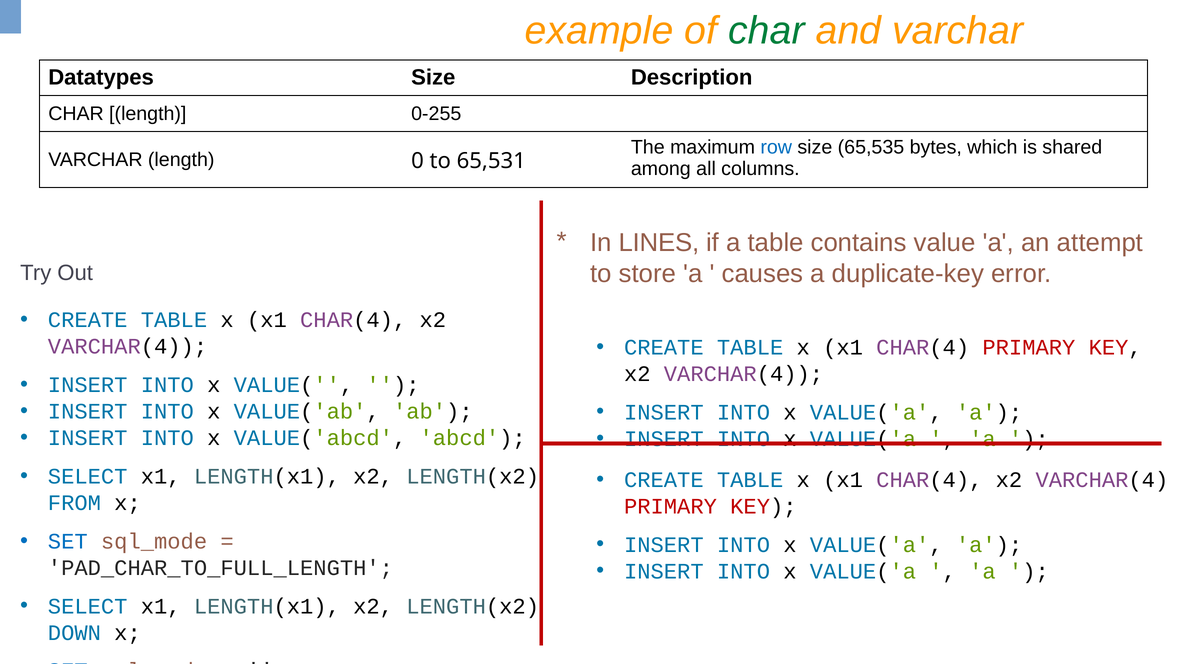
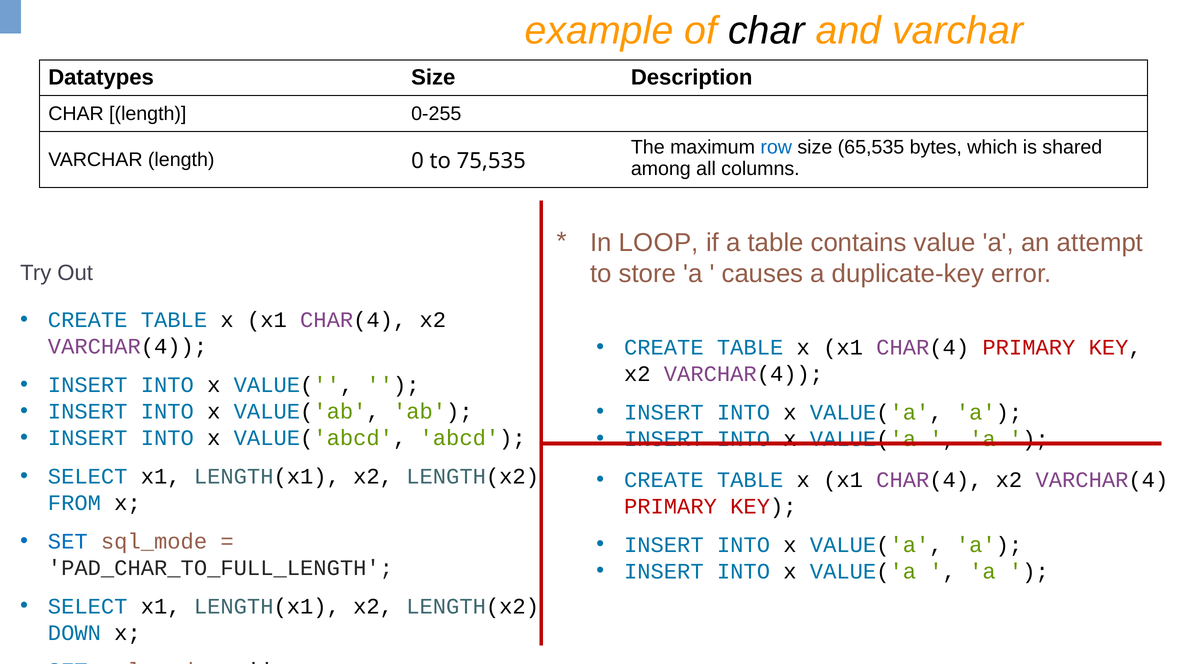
char at (766, 31) colour: green -> black
65,531: 65,531 -> 75,535
LINES: LINES -> LOOP
